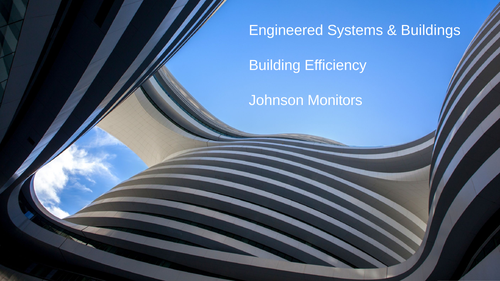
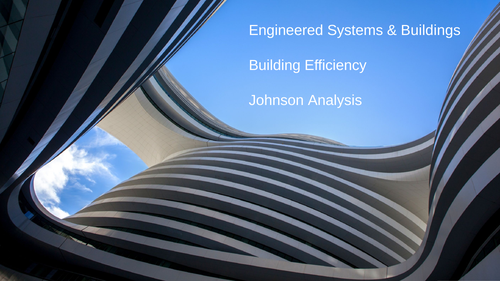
Monitors: Monitors -> Analysis
